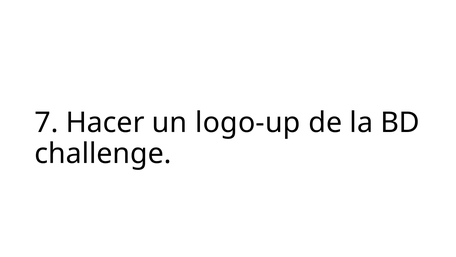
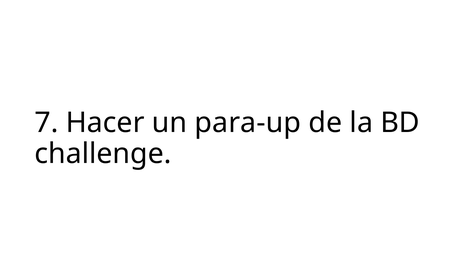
logo-up: logo-up -> para-up
